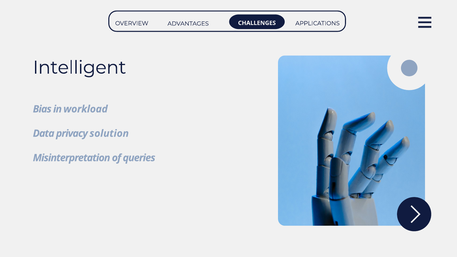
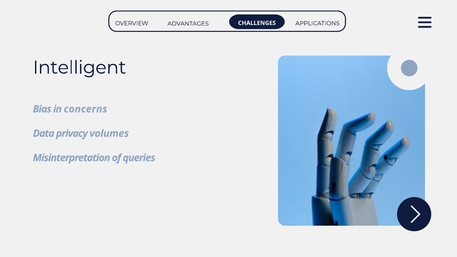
workload: workload -> concerns
solution: solution -> volumes
